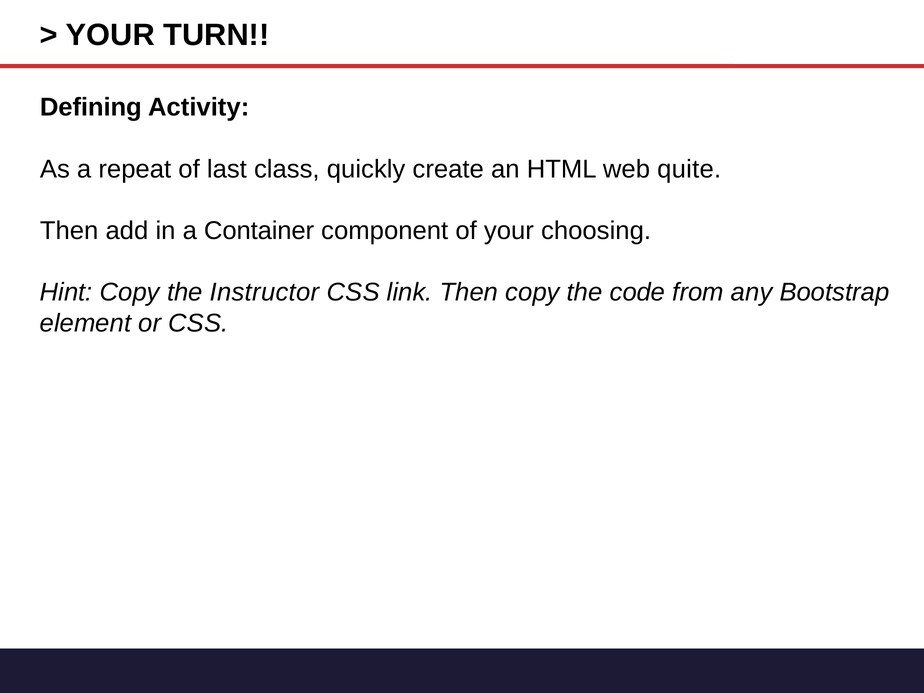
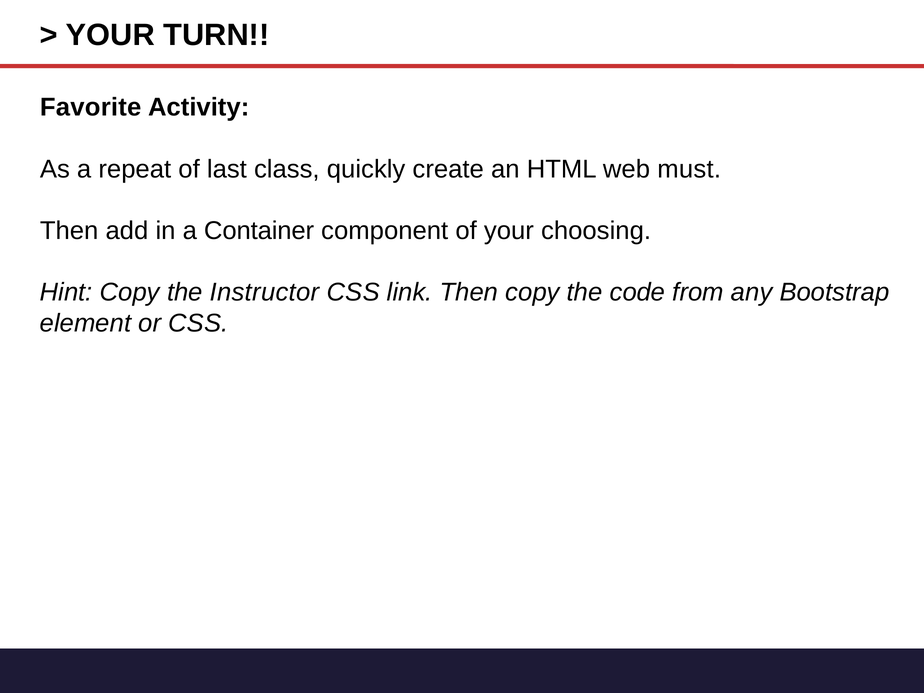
Defining: Defining -> Favorite
quite: quite -> must
